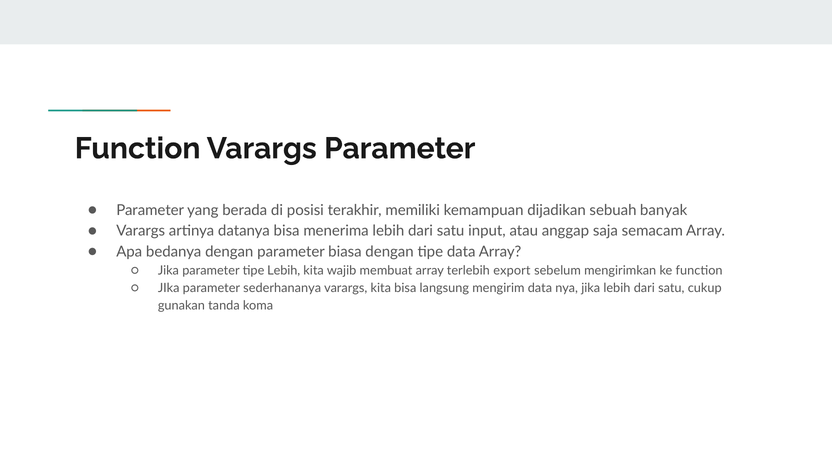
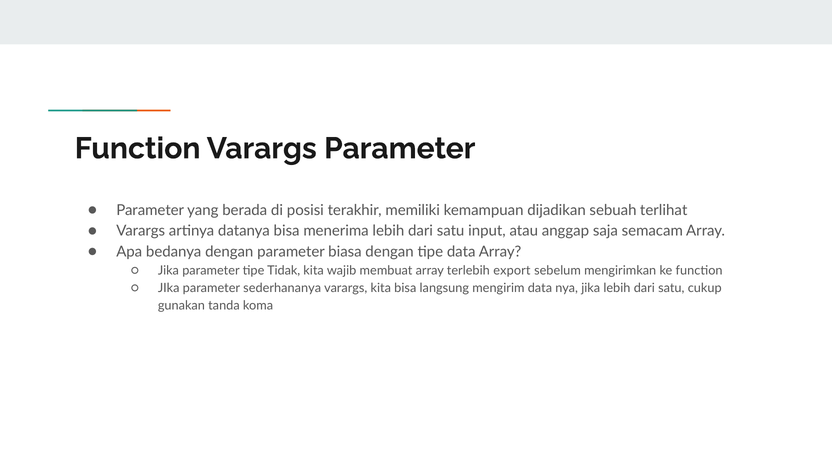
banyak: banyak -> terlihat
tipe Lebih: Lebih -> Tidak
